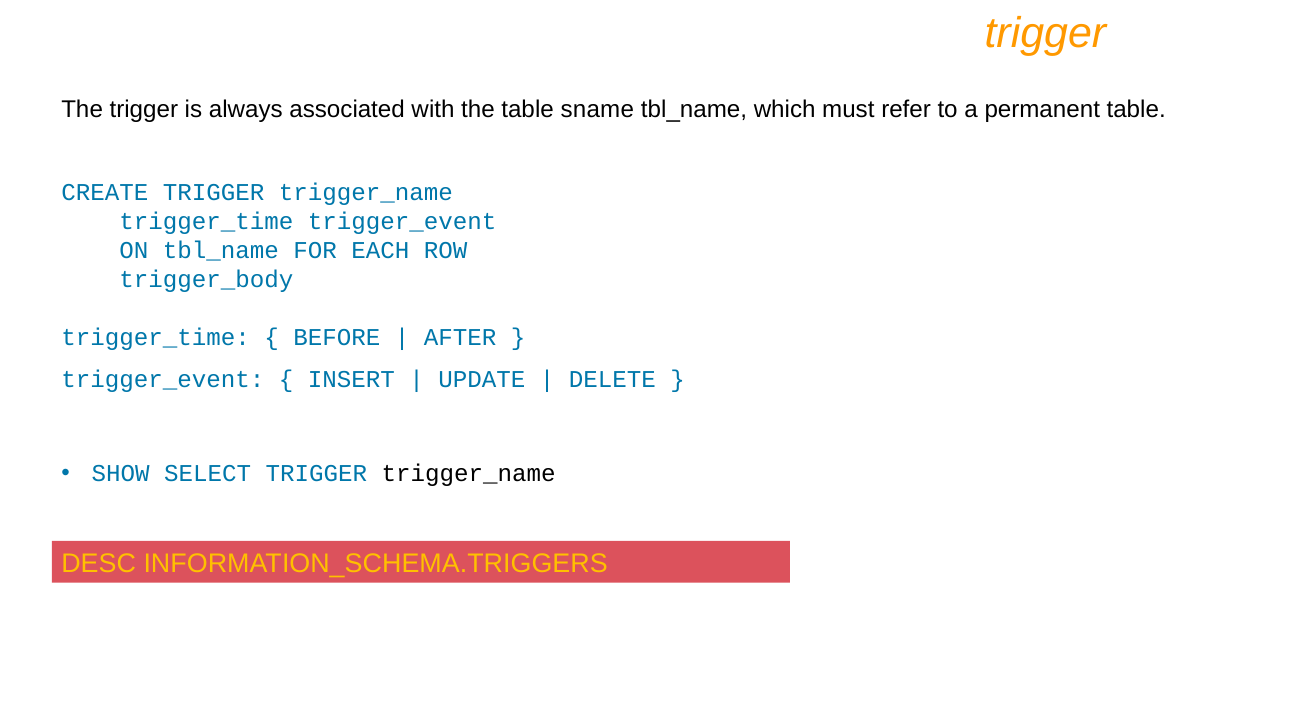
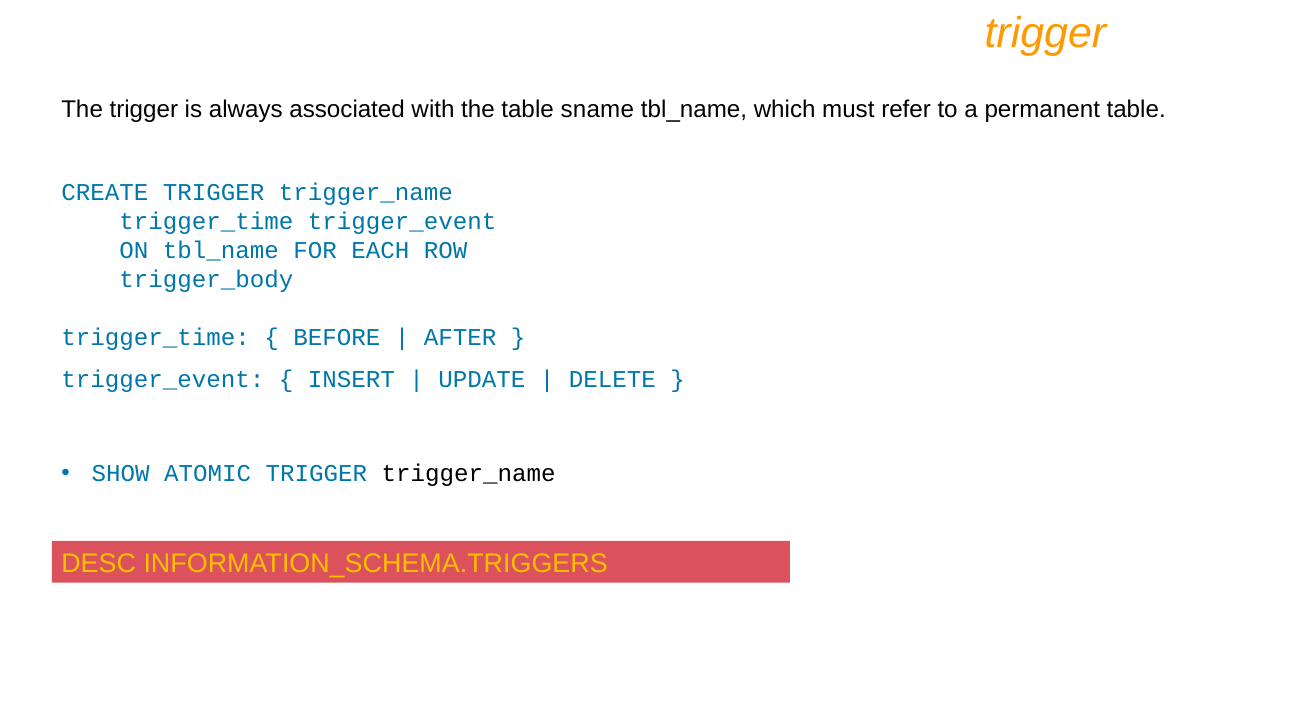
SELECT: SELECT -> ATOMIC
